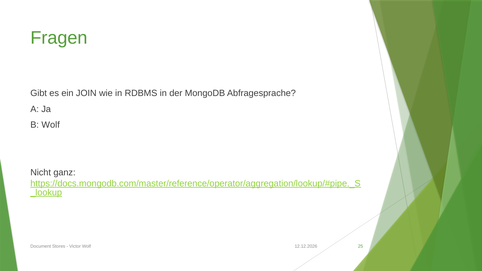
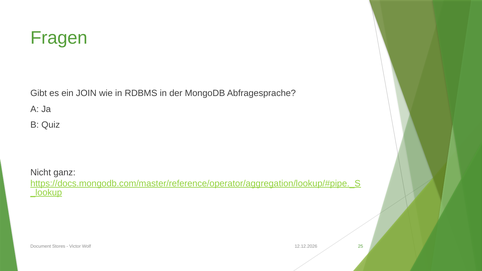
B Wolf: Wolf -> Quiz
